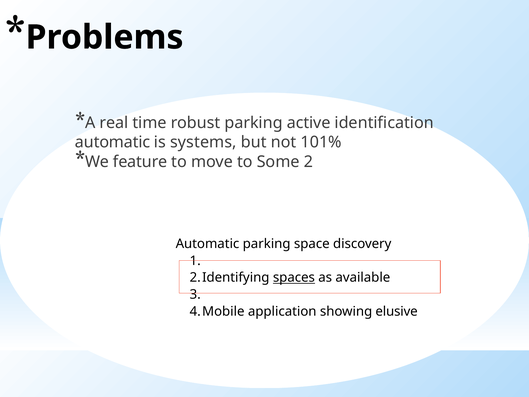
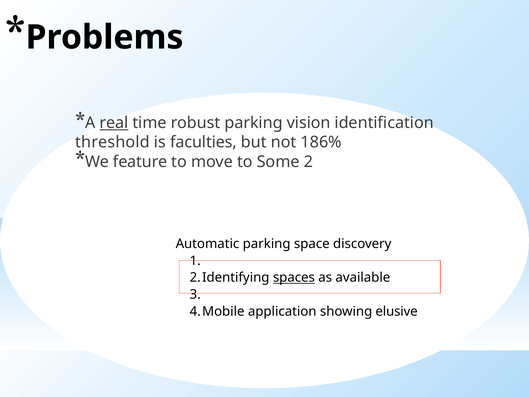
real underline: none -> present
active: active -> vision
automatic at (113, 142): automatic -> threshold
systems: systems -> faculties
101%: 101% -> 186%
